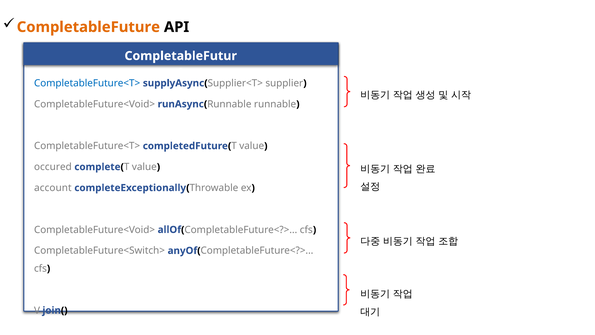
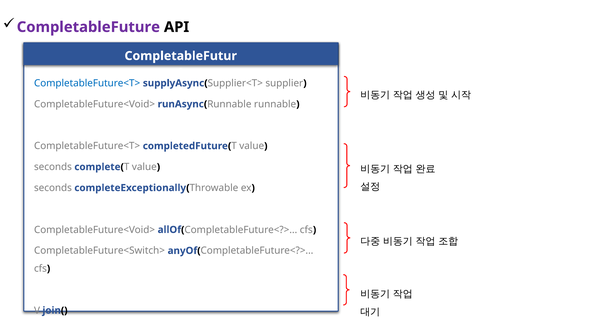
CompletableFuture colour: orange -> purple
occured at (53, 167): occured -> seconds
account at (53, 188): account -> seconds
